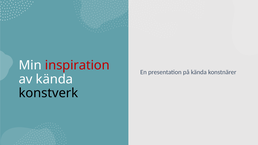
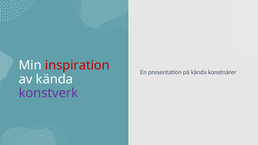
konstverk colour: black -> purple
